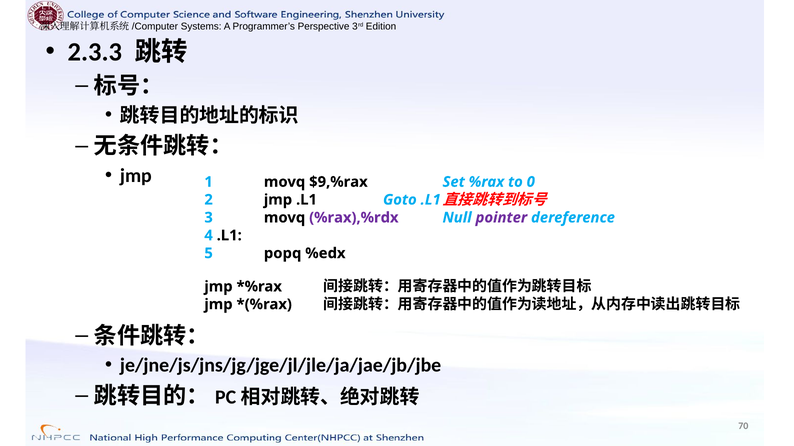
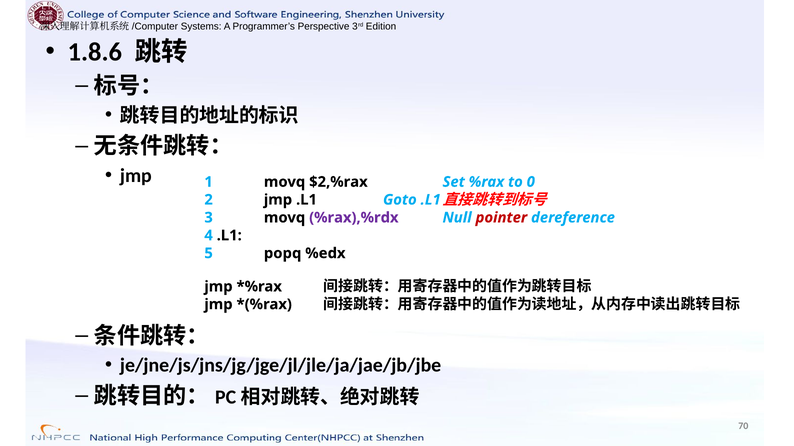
2.3.3: 2.3.3 -> 1.8.6
$9,%rax: $9,%rax -> $2,%rax
pointer colour: purple -> red
